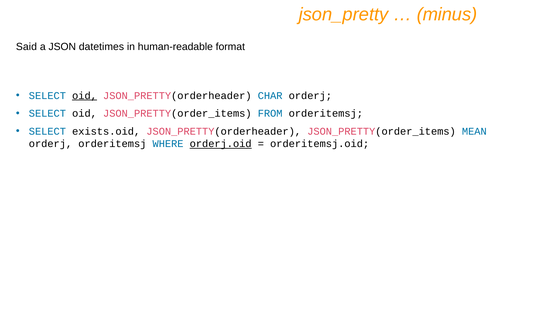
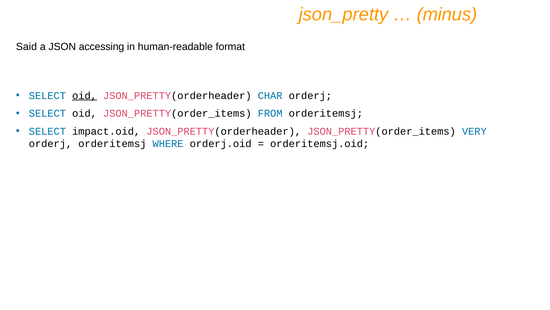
datetimes: datetimes -> accessing
exists.oid: exists.oid -> impact.oid
MEAN: MEAN -> VERY
orderj.oid underline: present -> none
